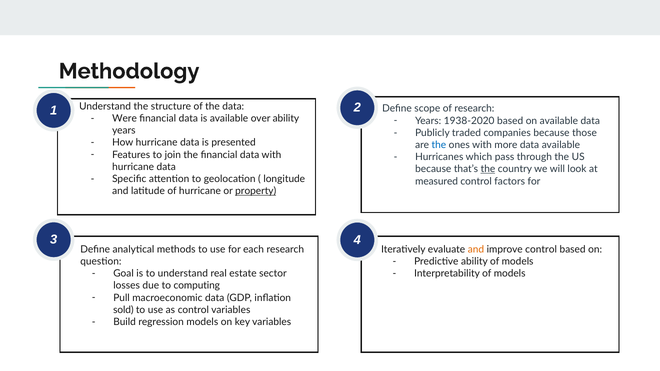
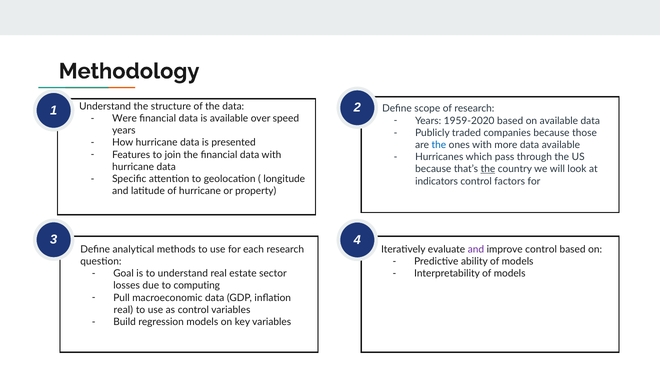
over ability: ability -> speed
1938-2020: 1938-2020 -> 1959-2020
measured: measured -> indicators
property underline: present -> none
and at (476, 250) colour: orange -> purple
sold at (123, 310): sold -> real
